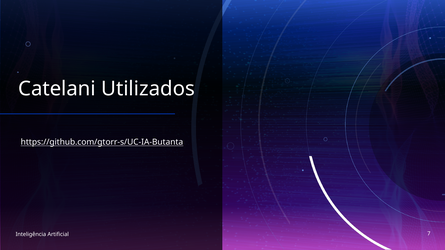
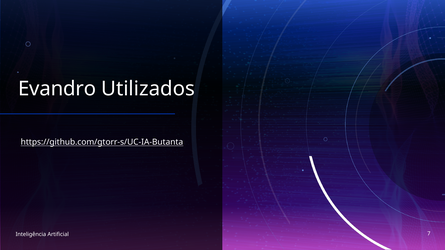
Catelani: Catelani -> Evandro
